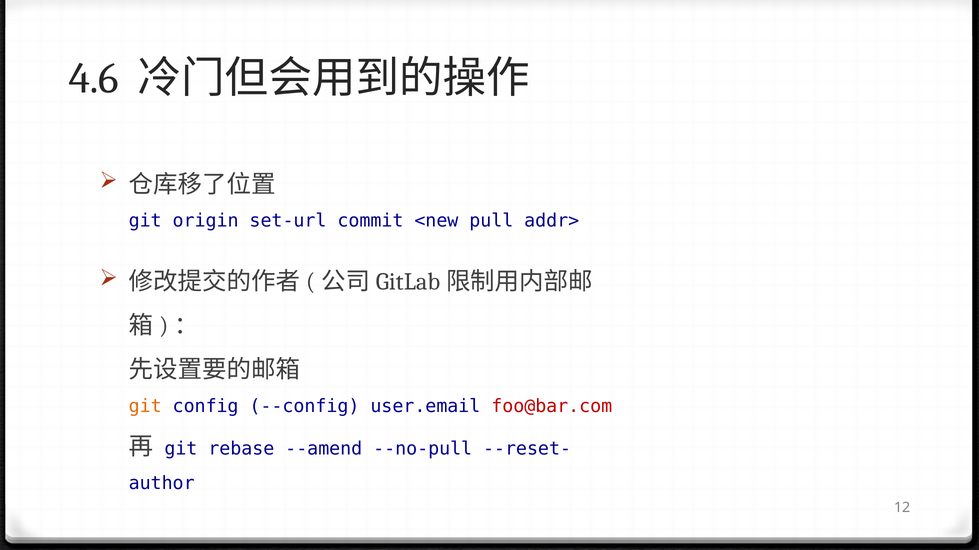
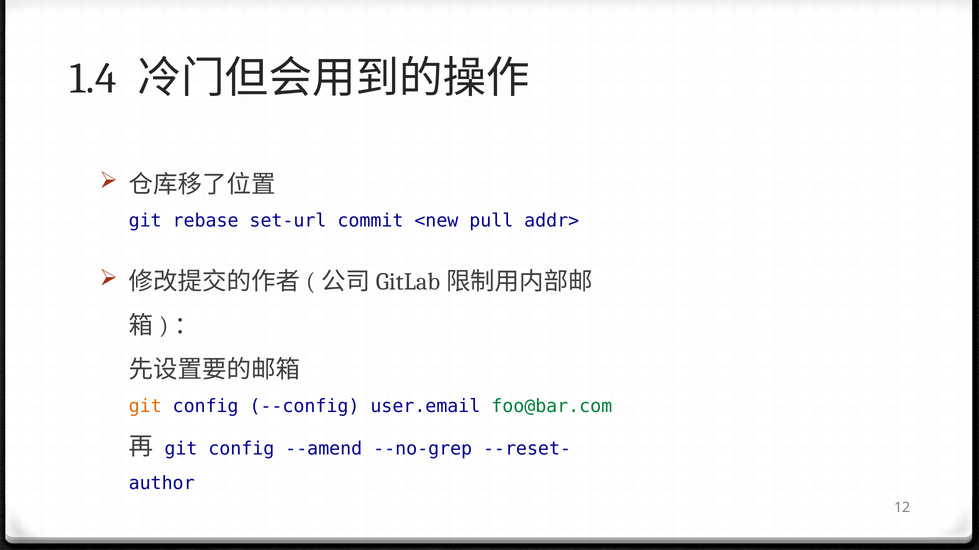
4.6: 4.6 -> 1.4
origin: origin -> rebase
foo@bar.com colour: red -> green
rebase at (241, 449): rebase -> config
--no-pull: --no-pull -> --no-grep
